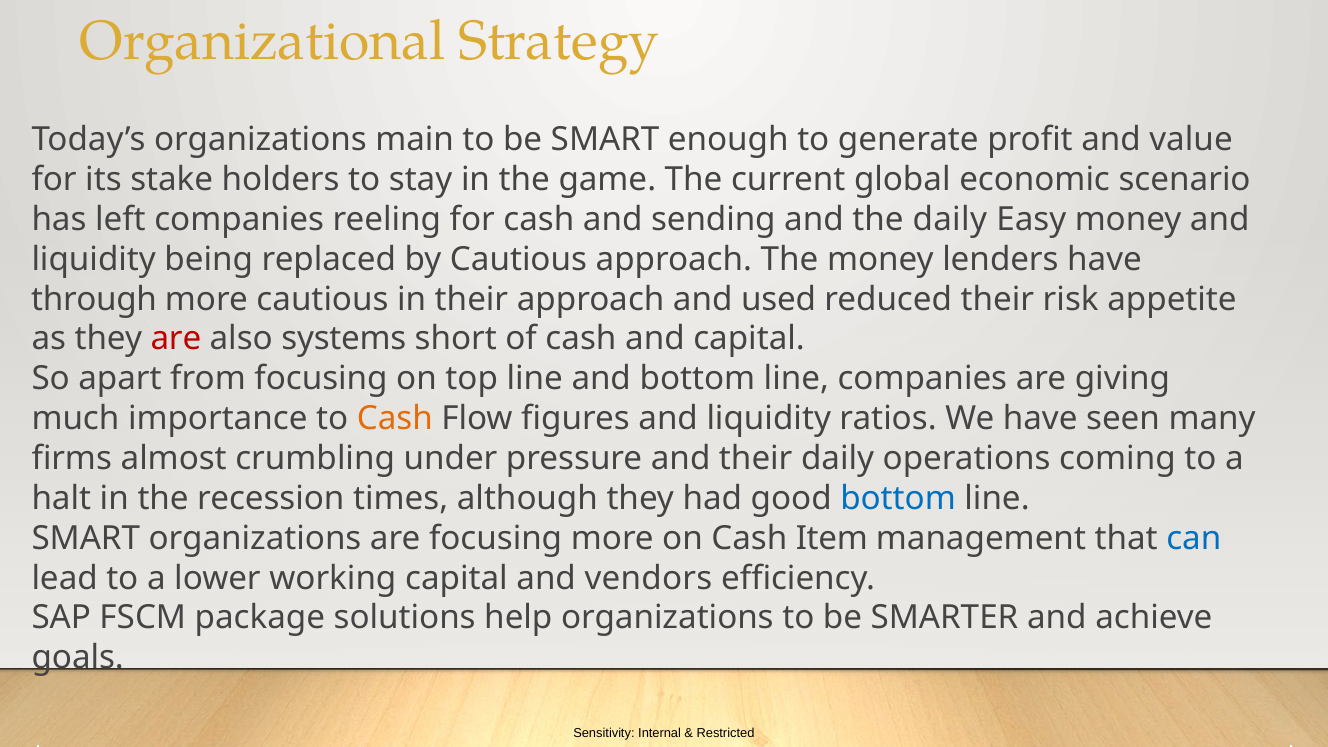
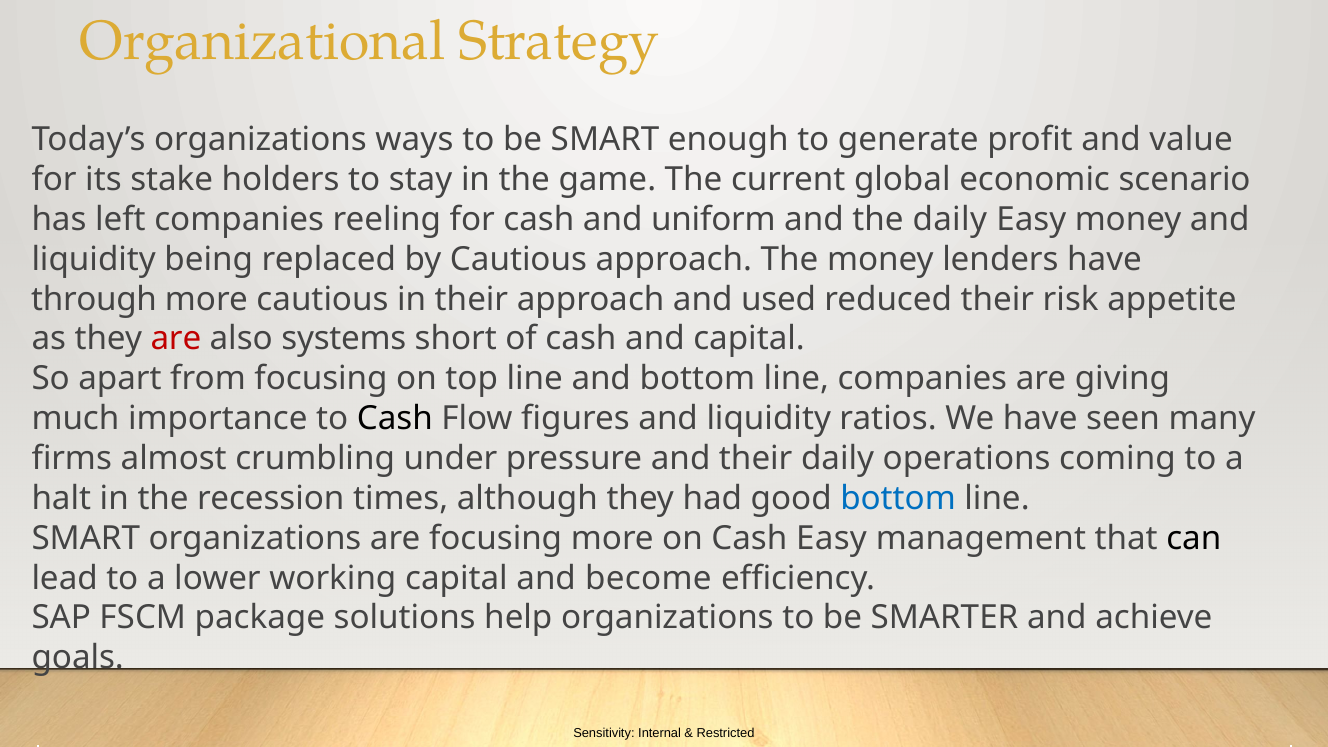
main: main -> ways
sending: sending -> uniform
Cash at (395, 419) colour: orange -> black
Cash Item: Item -> Easy
can colour: blue -> black
vendors: vendors -> become
